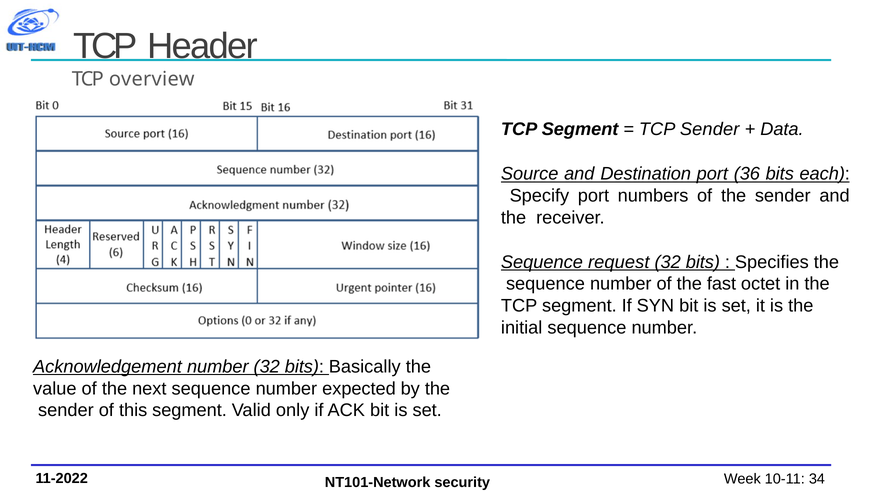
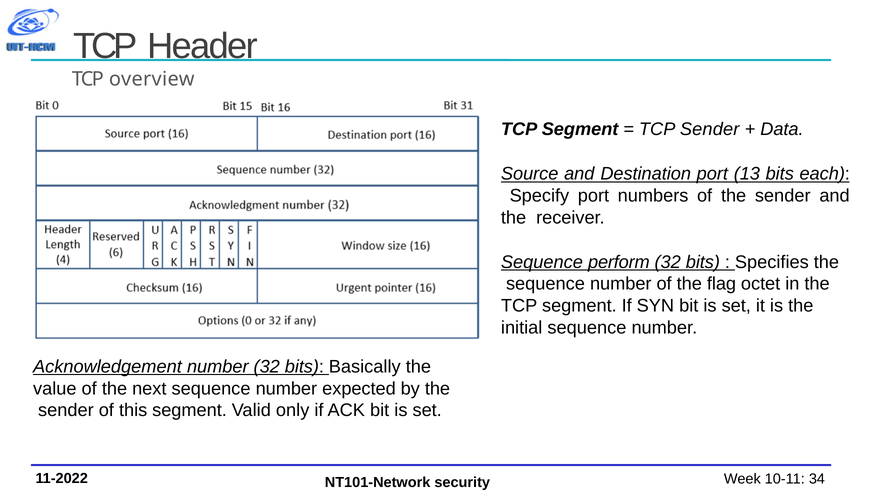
36: 36 -> 13
request: request -> perform
fast: fast -> flag
